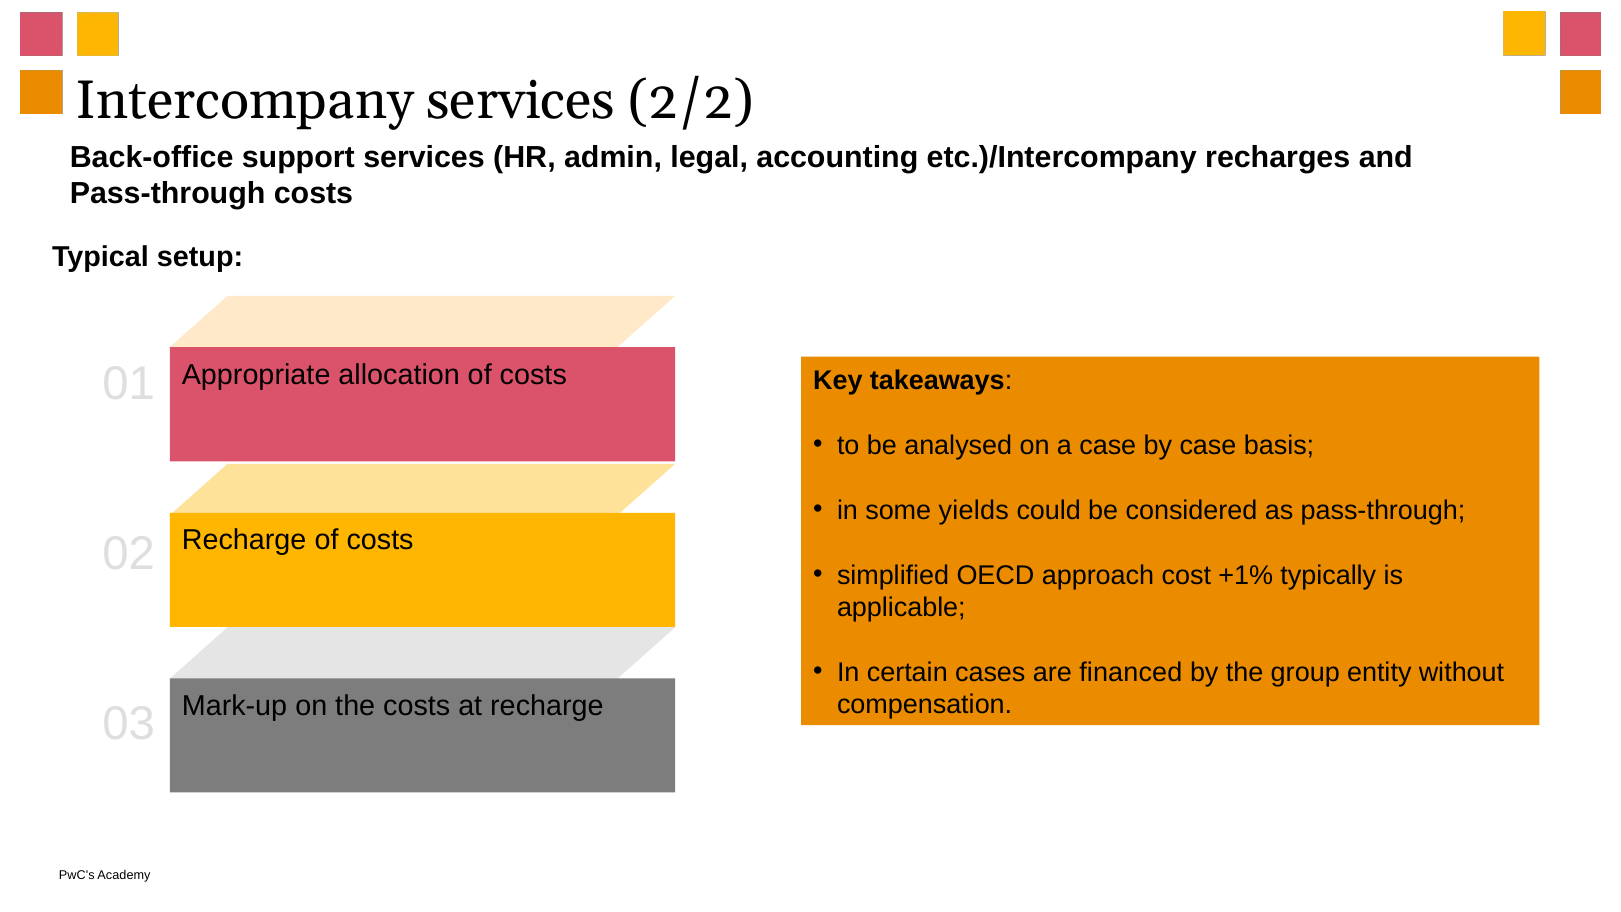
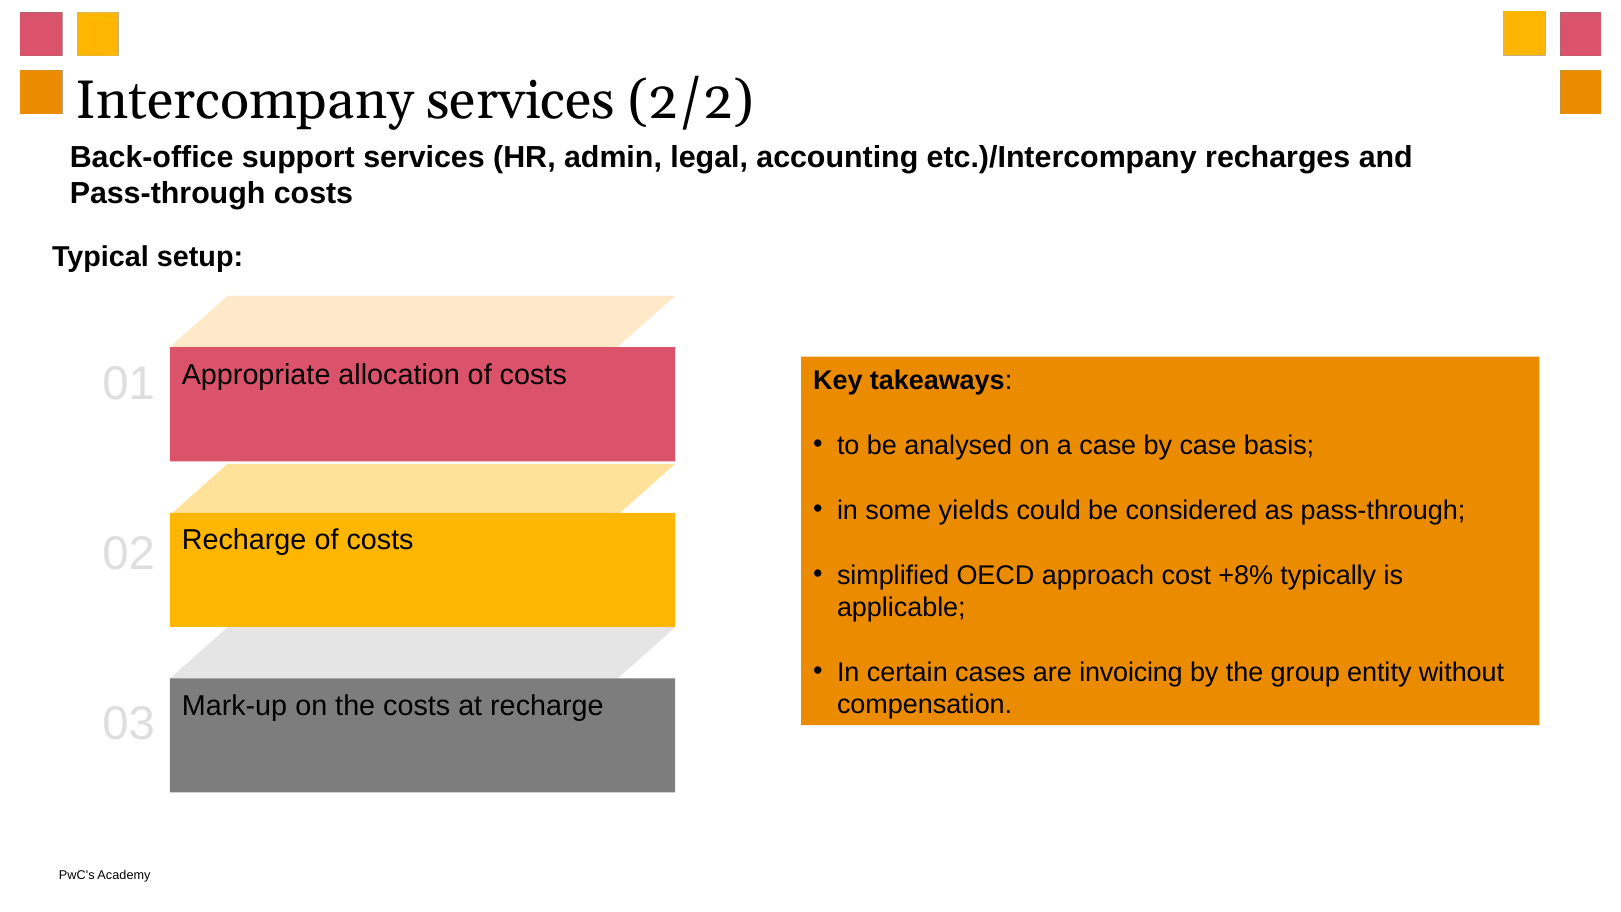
+1%: +1% -> +8%
financed: financed -> invoicing
